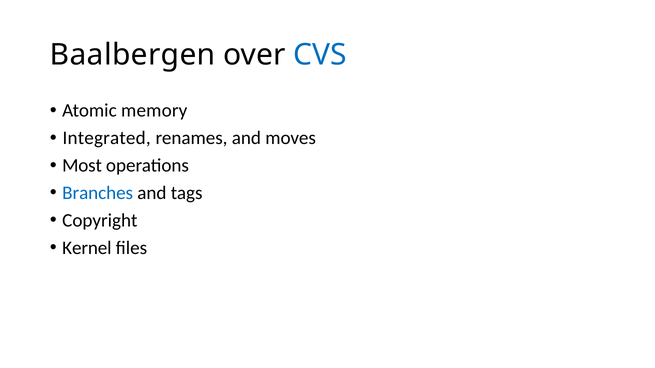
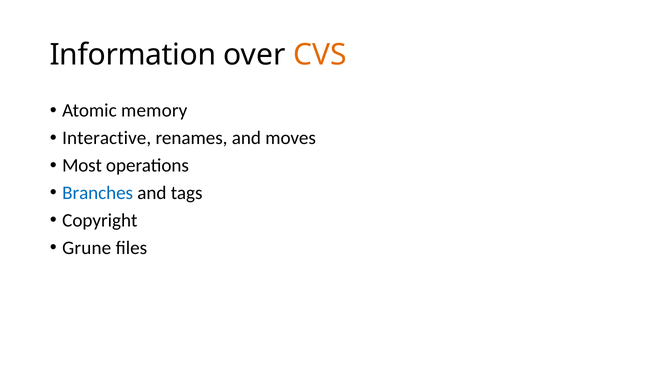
Baalbergen: Baalbergen -> Information
CVS colour: blue -> orange
Integrated: Integrated -> Interactive
Kernel: Kernel -> Grune
